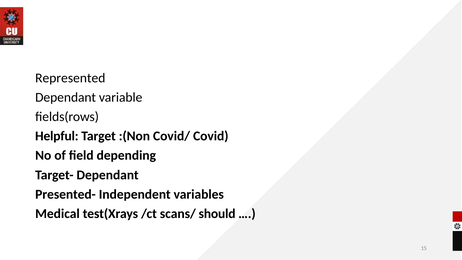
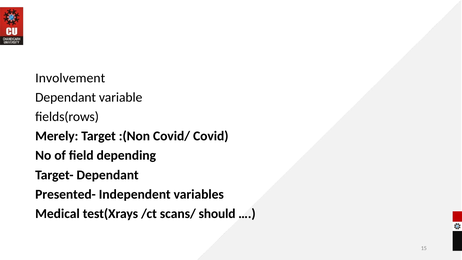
Represented: Represented -> Involvement
Helpful: Helpful -> Merely
